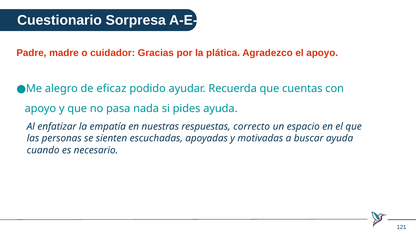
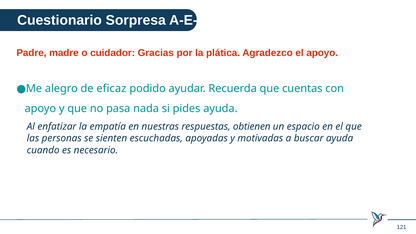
correcto: correcto -> obtienen
